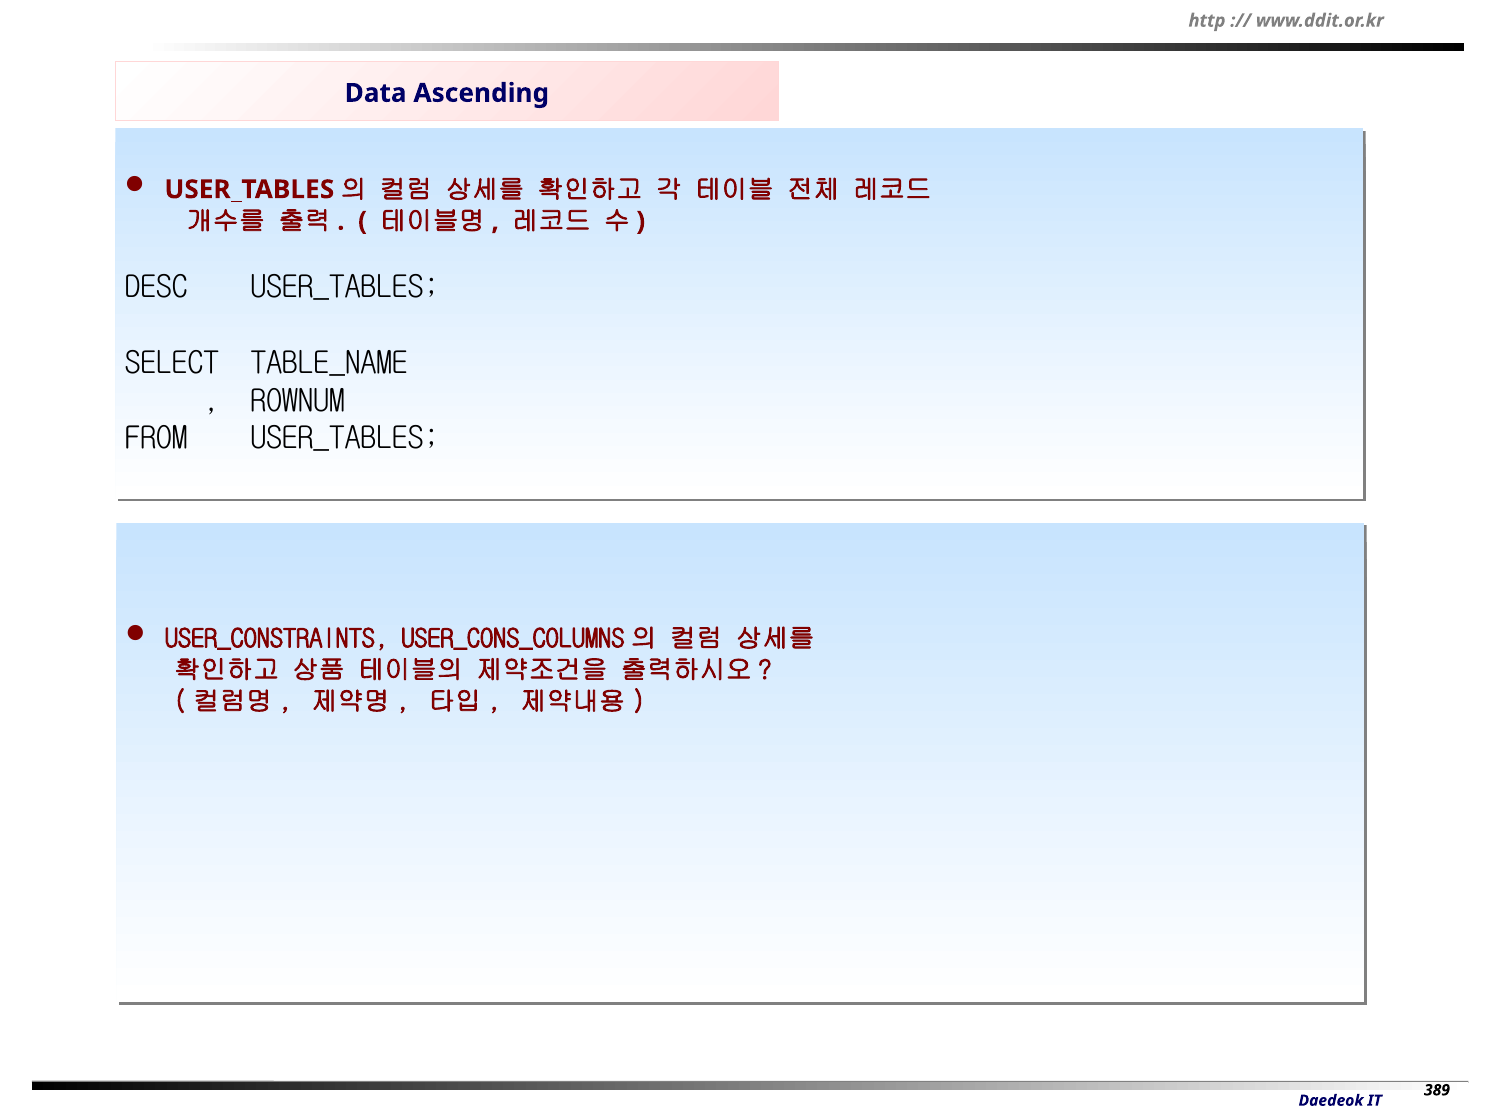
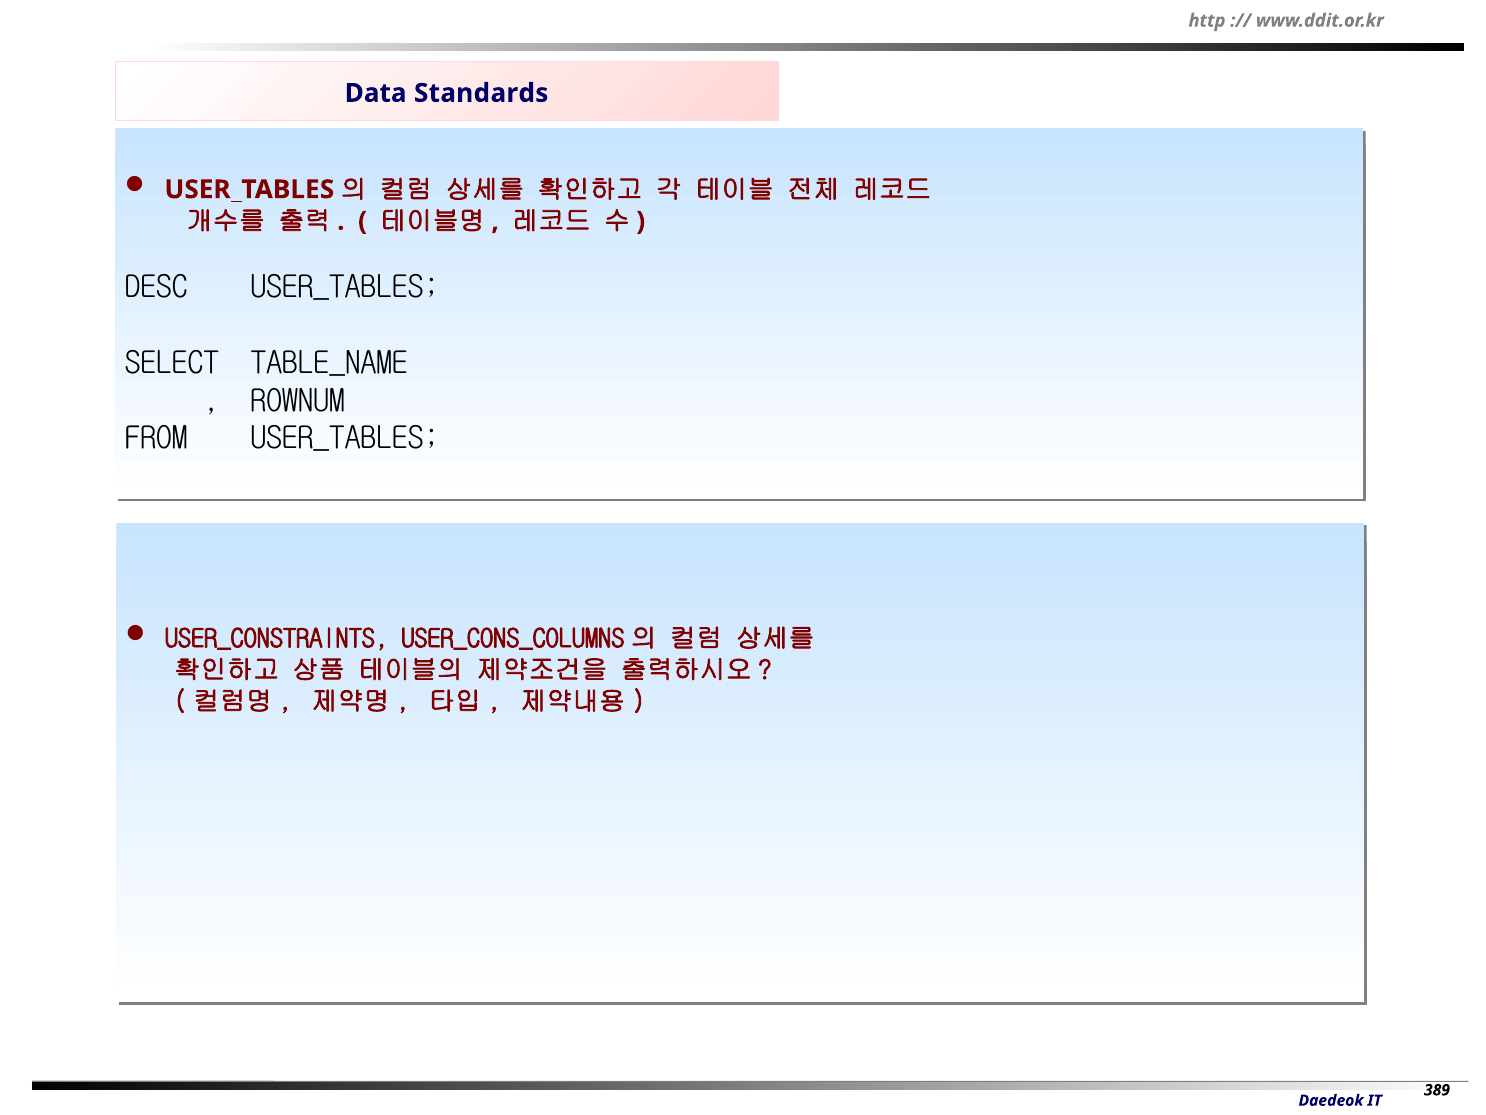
Ascending: Ascending -> Standards
